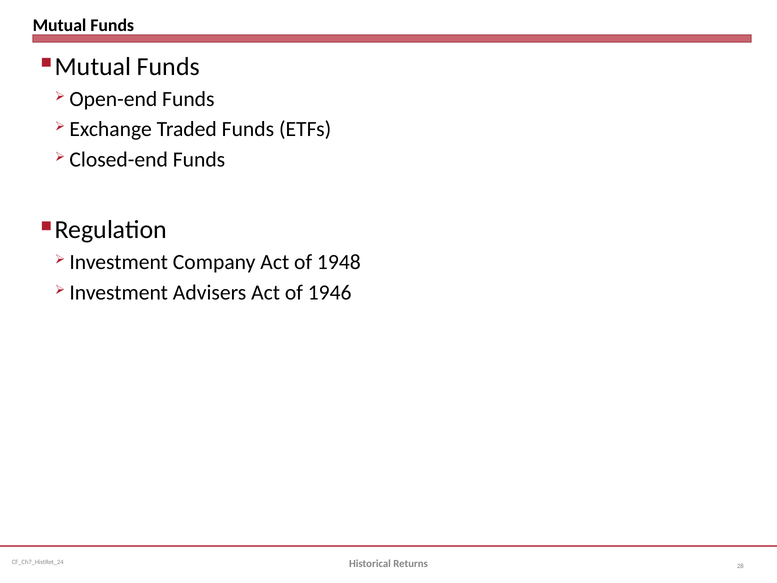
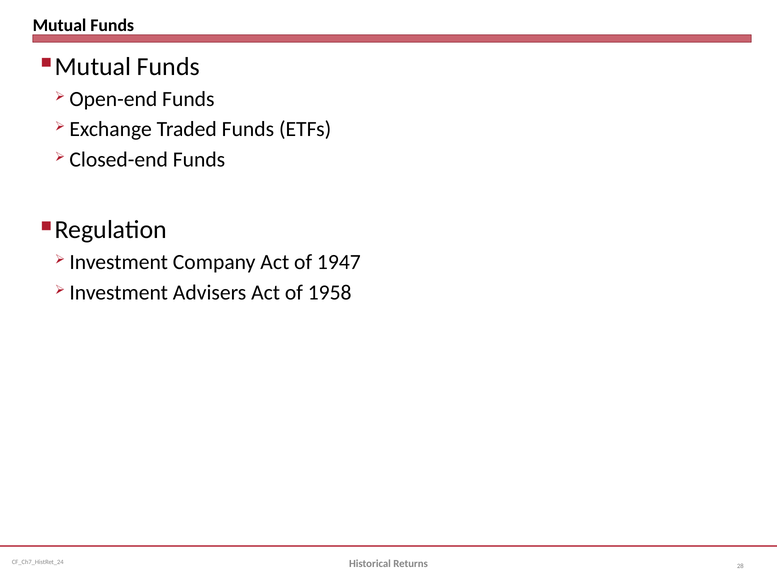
1948: 1948 -> 1947
1946: 1946 -> 1958
